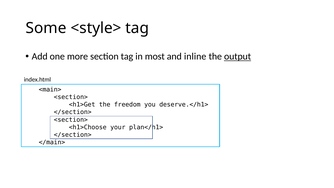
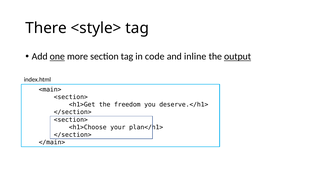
Some: Some -> There
one underline: none -> present
most: most -> code
